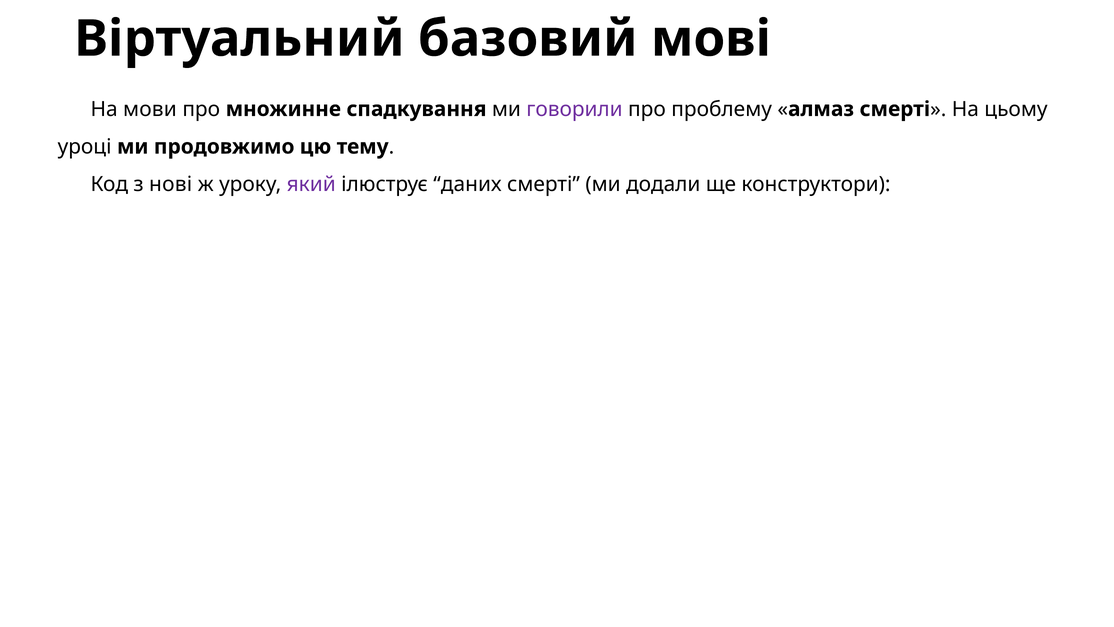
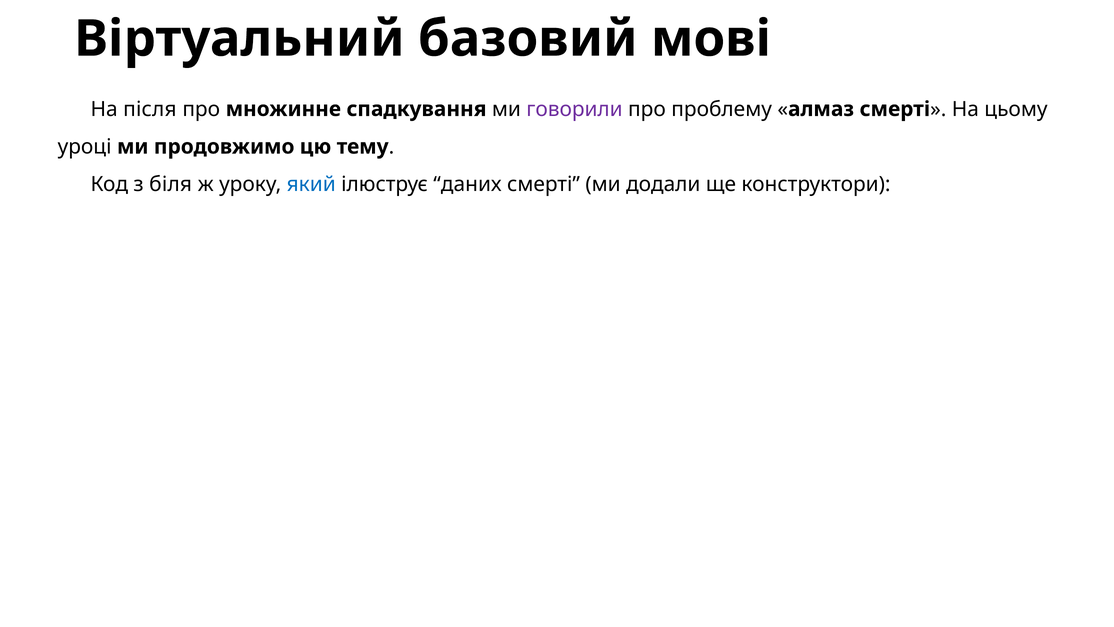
мови: мови -> після
нові: нові -> біля
який colour: purple -> blue
